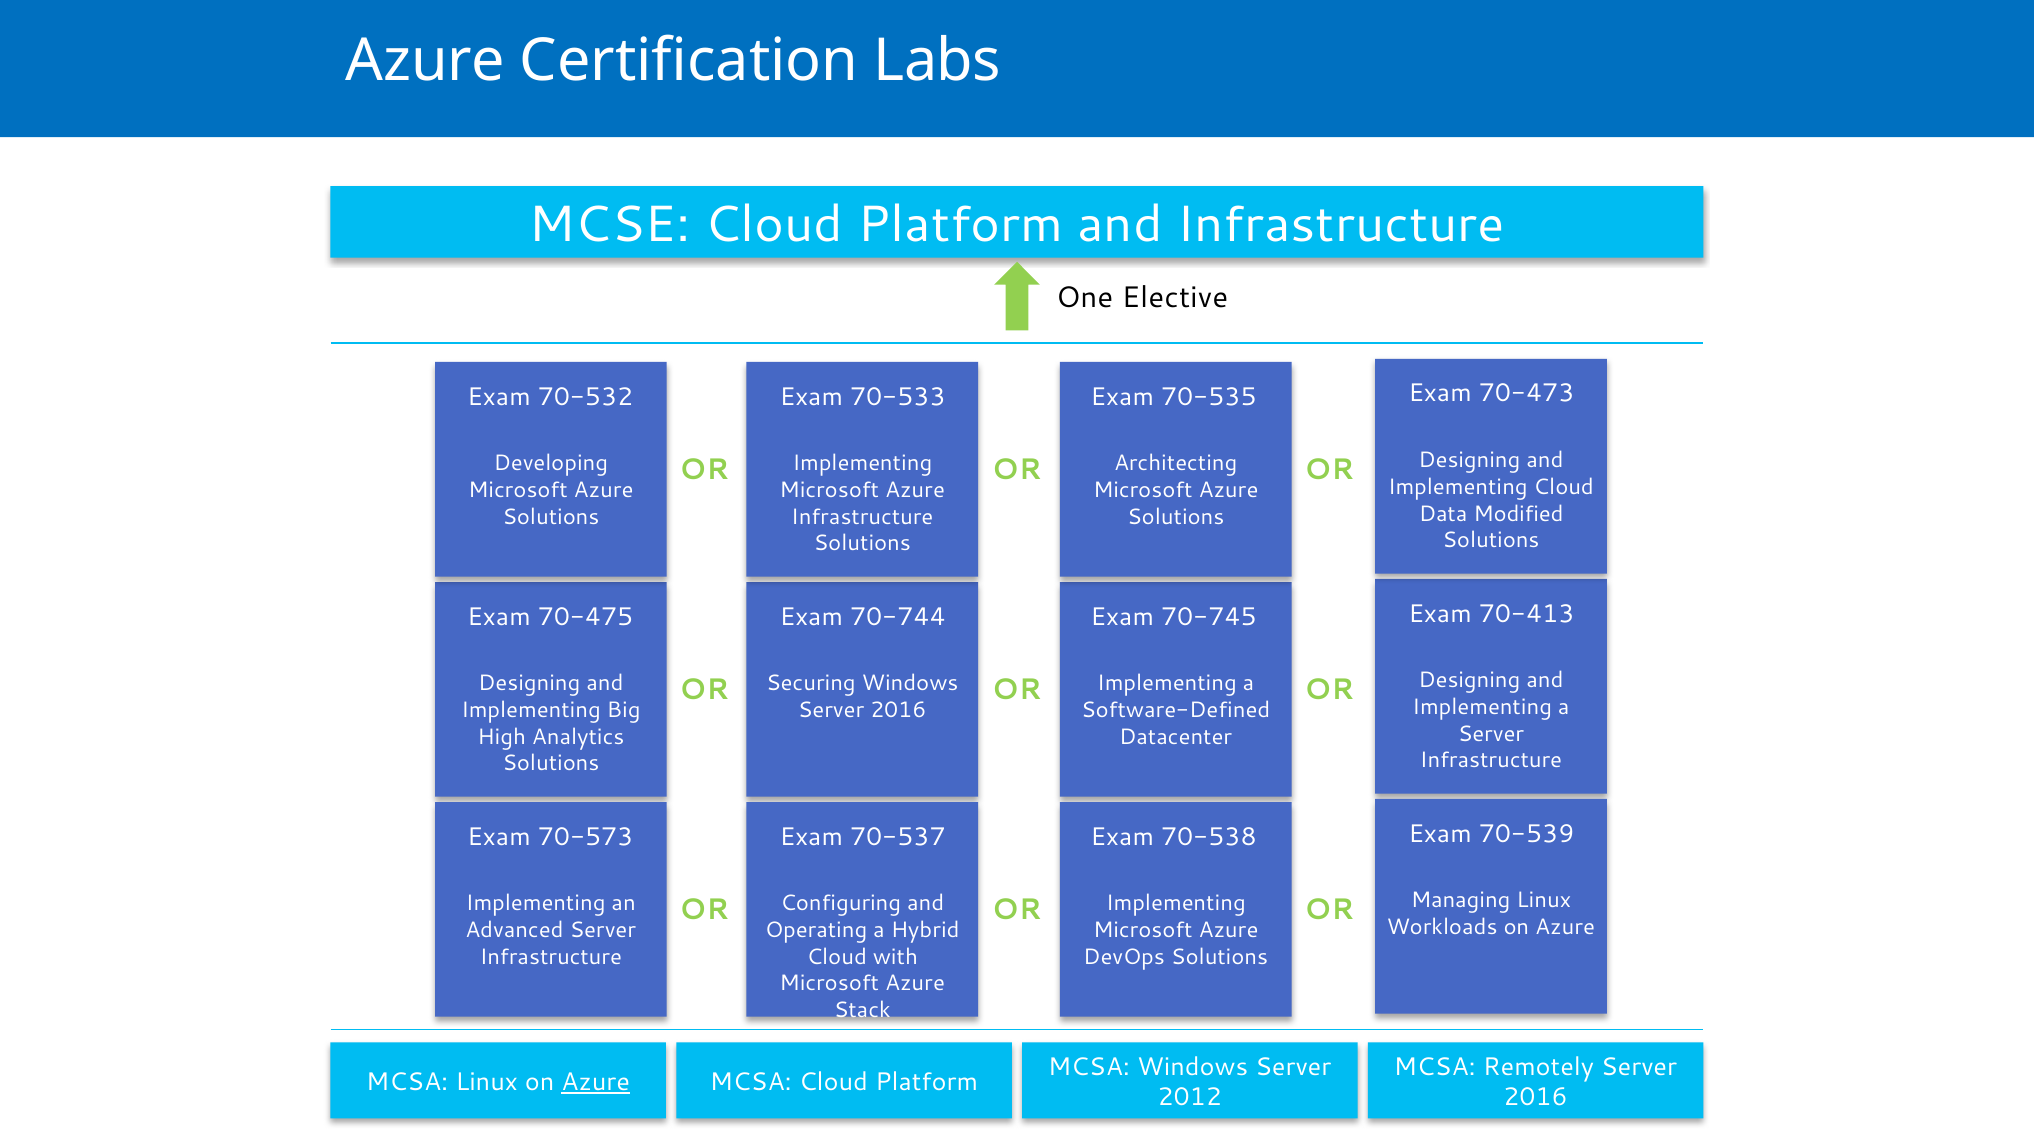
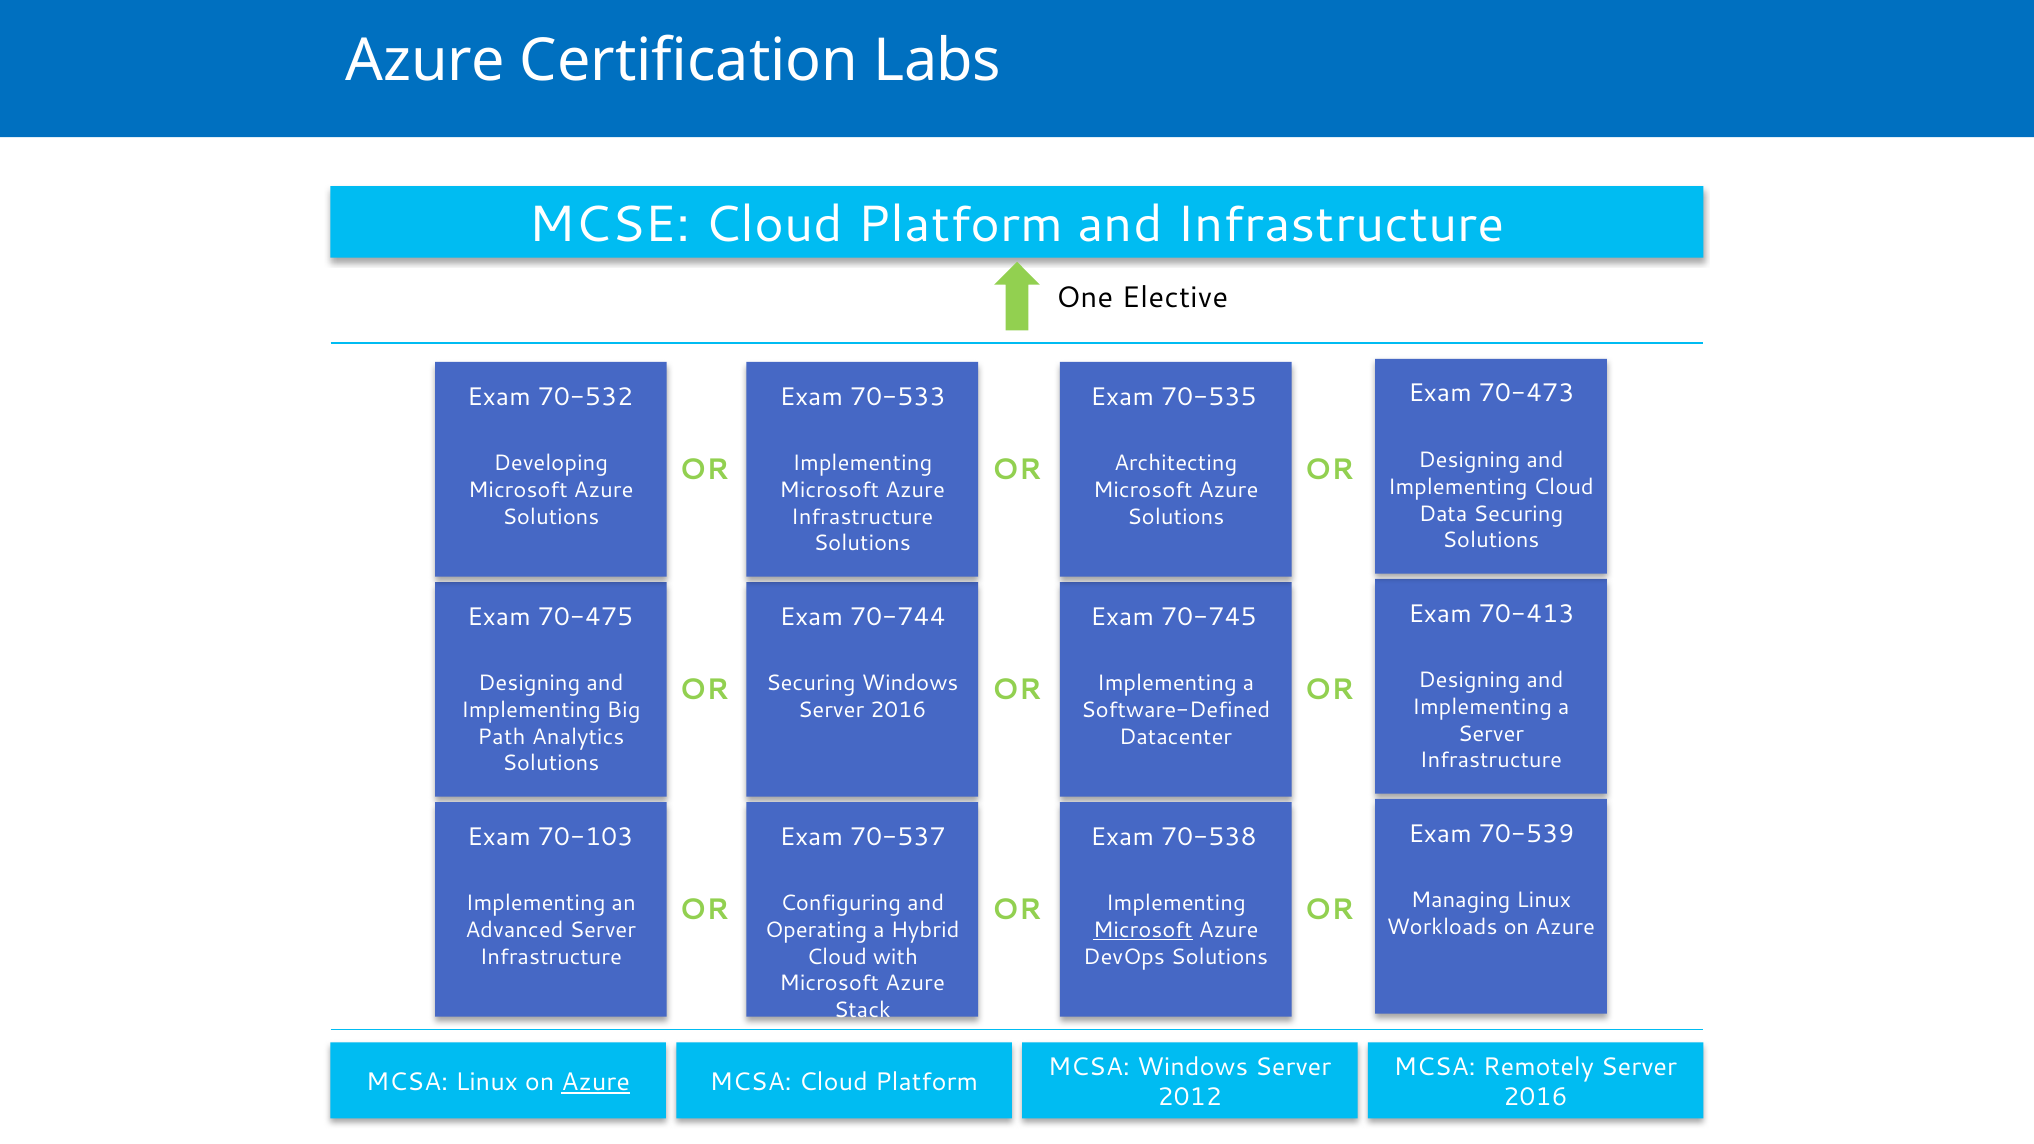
Data Modified: Modified -> Securing
High: High -> Path
70-573: 70-573 -> 70-103
Microsoft at (1143, 930) underline: none -> present
